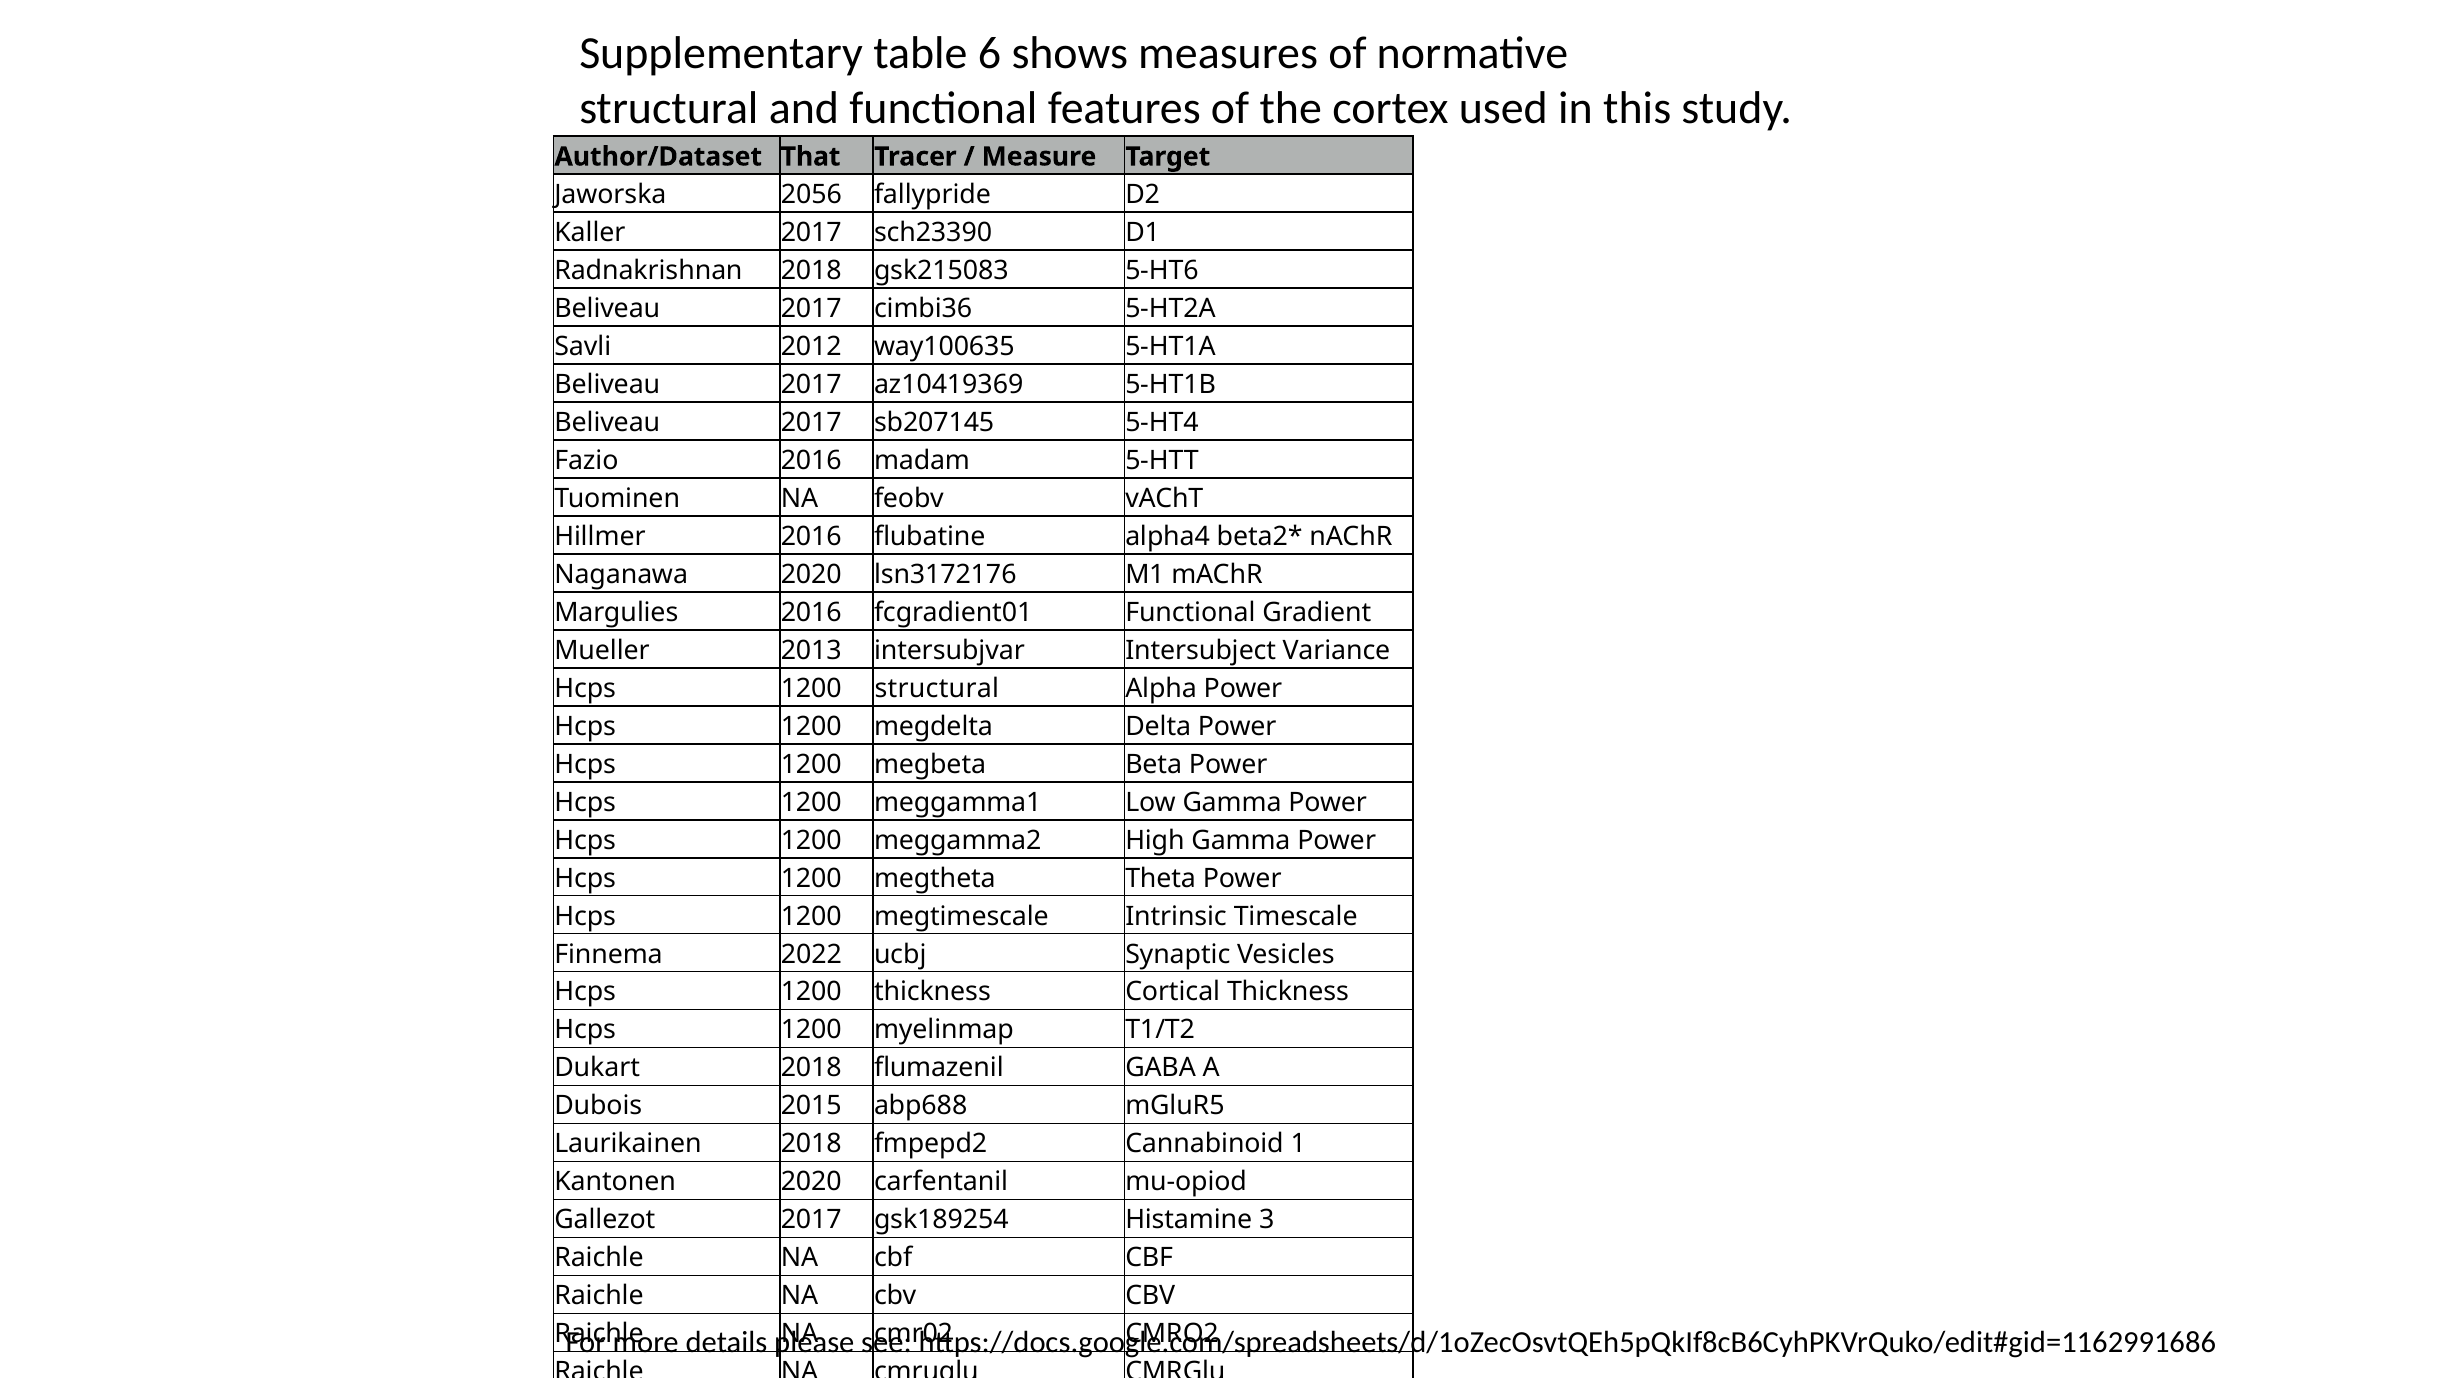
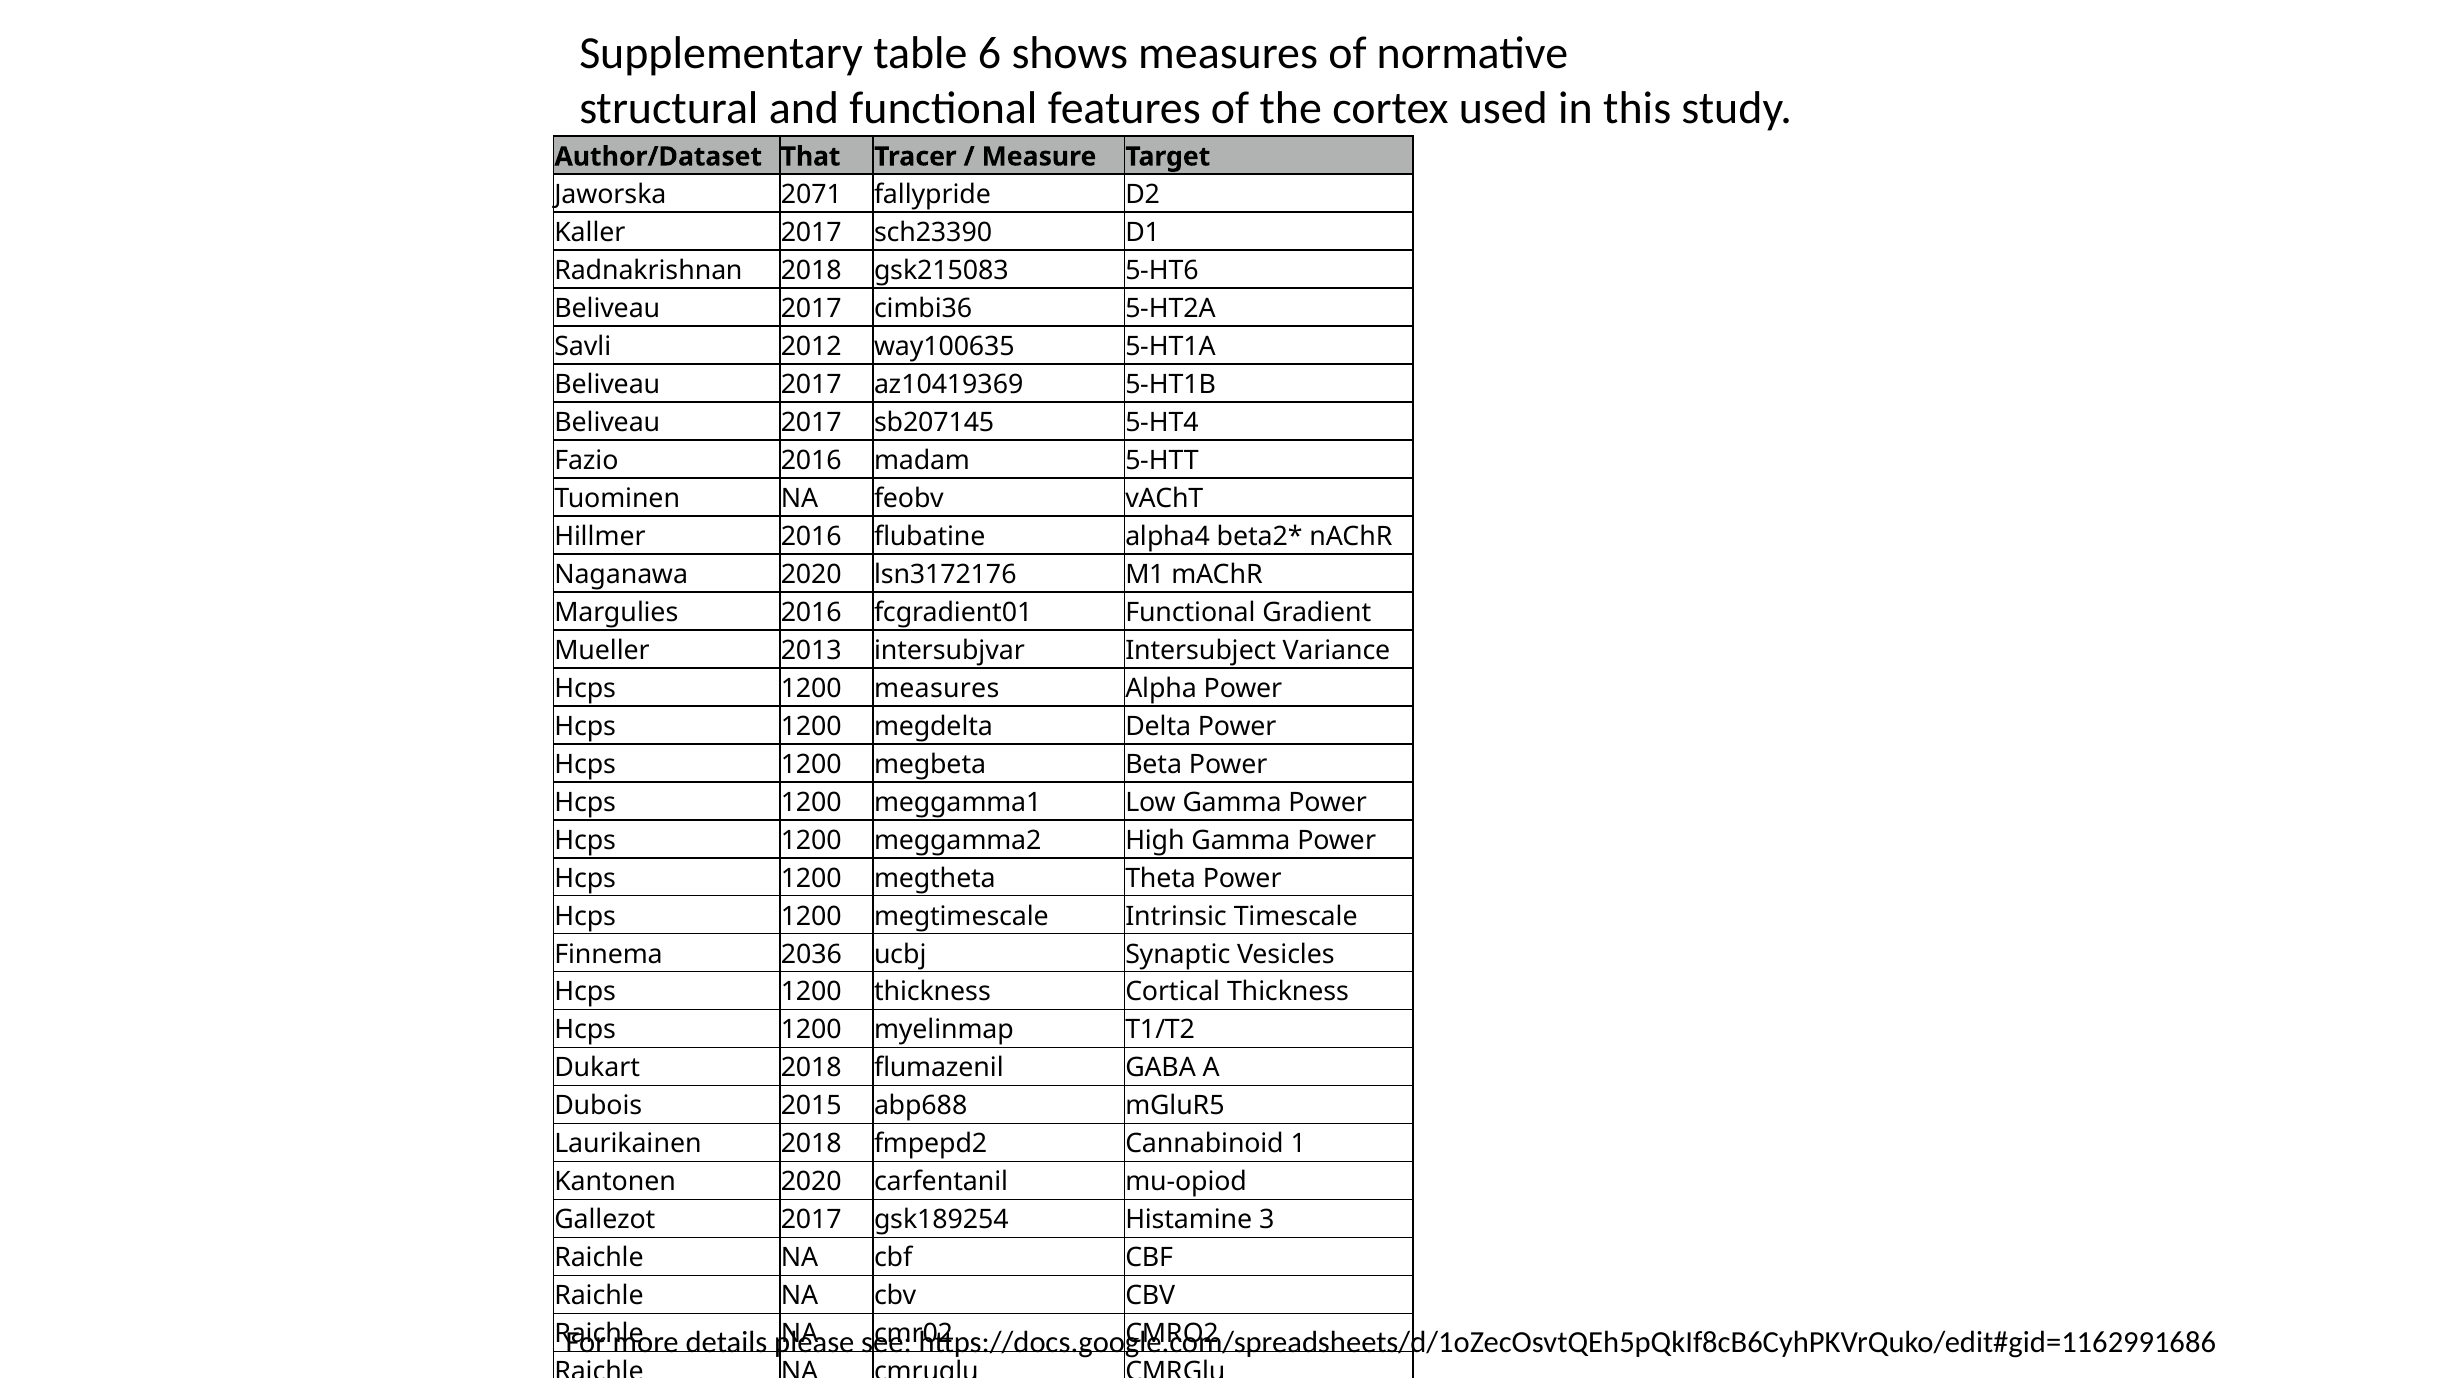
2056: 2056 -> 2071
1200 structural: structural -> measures
2022: 2022 -> 2036
